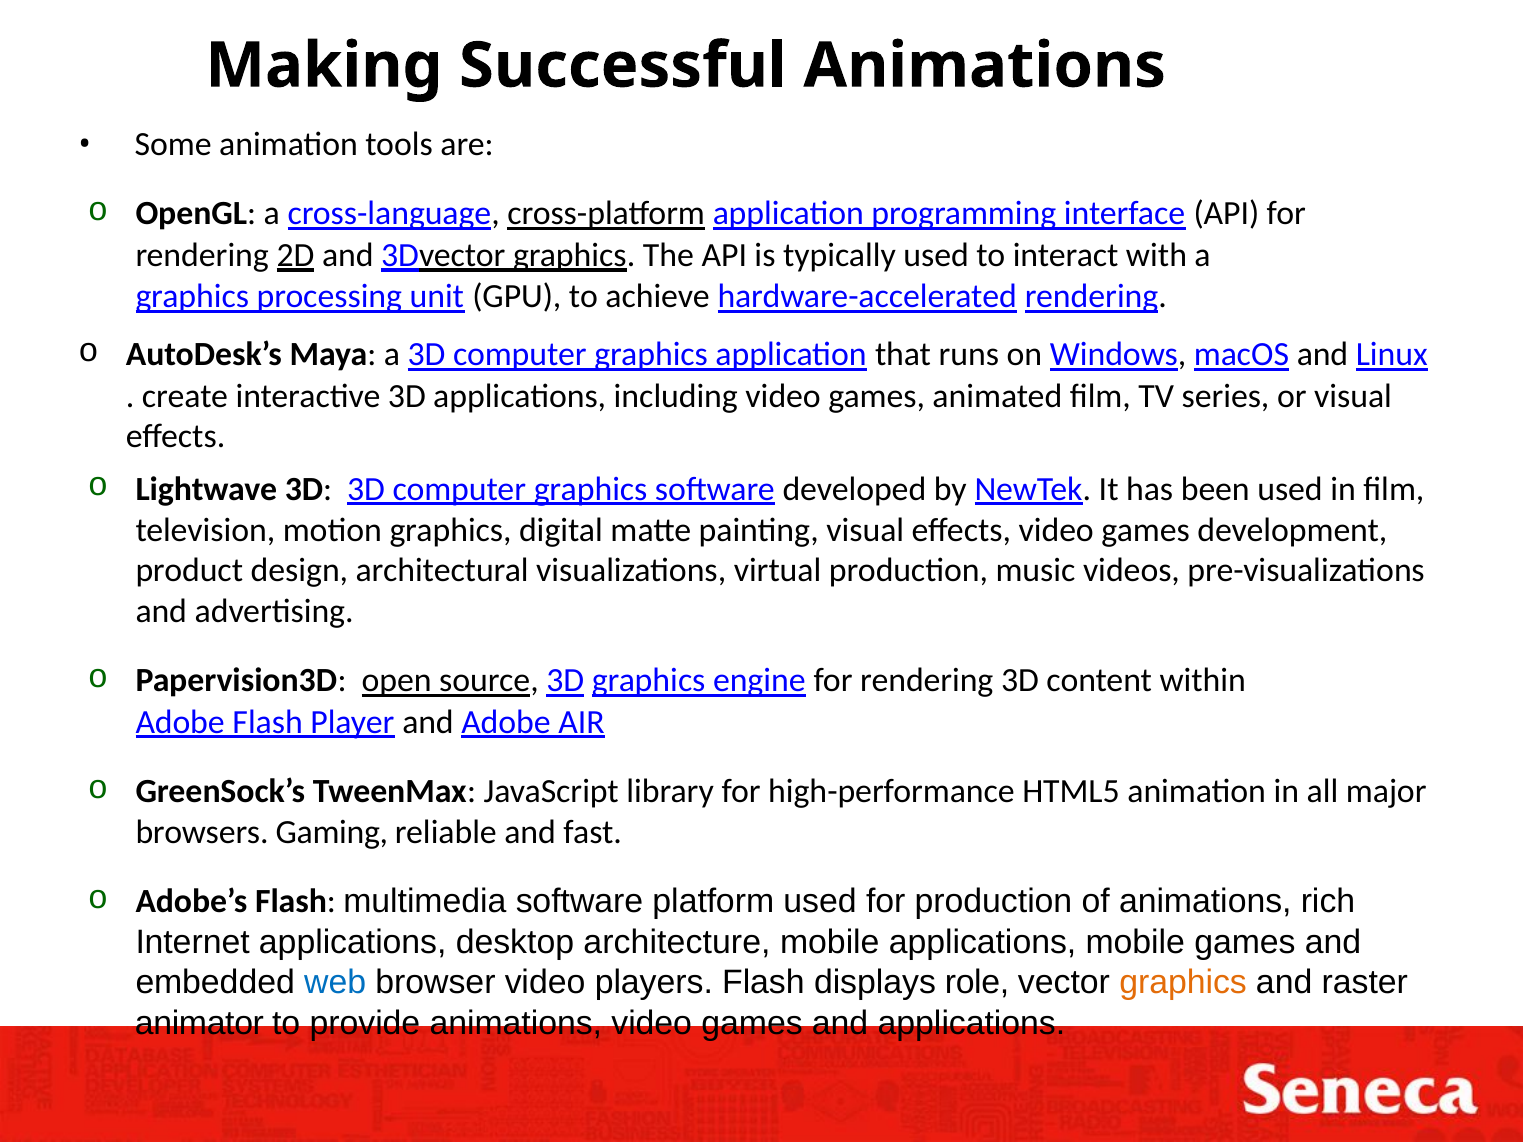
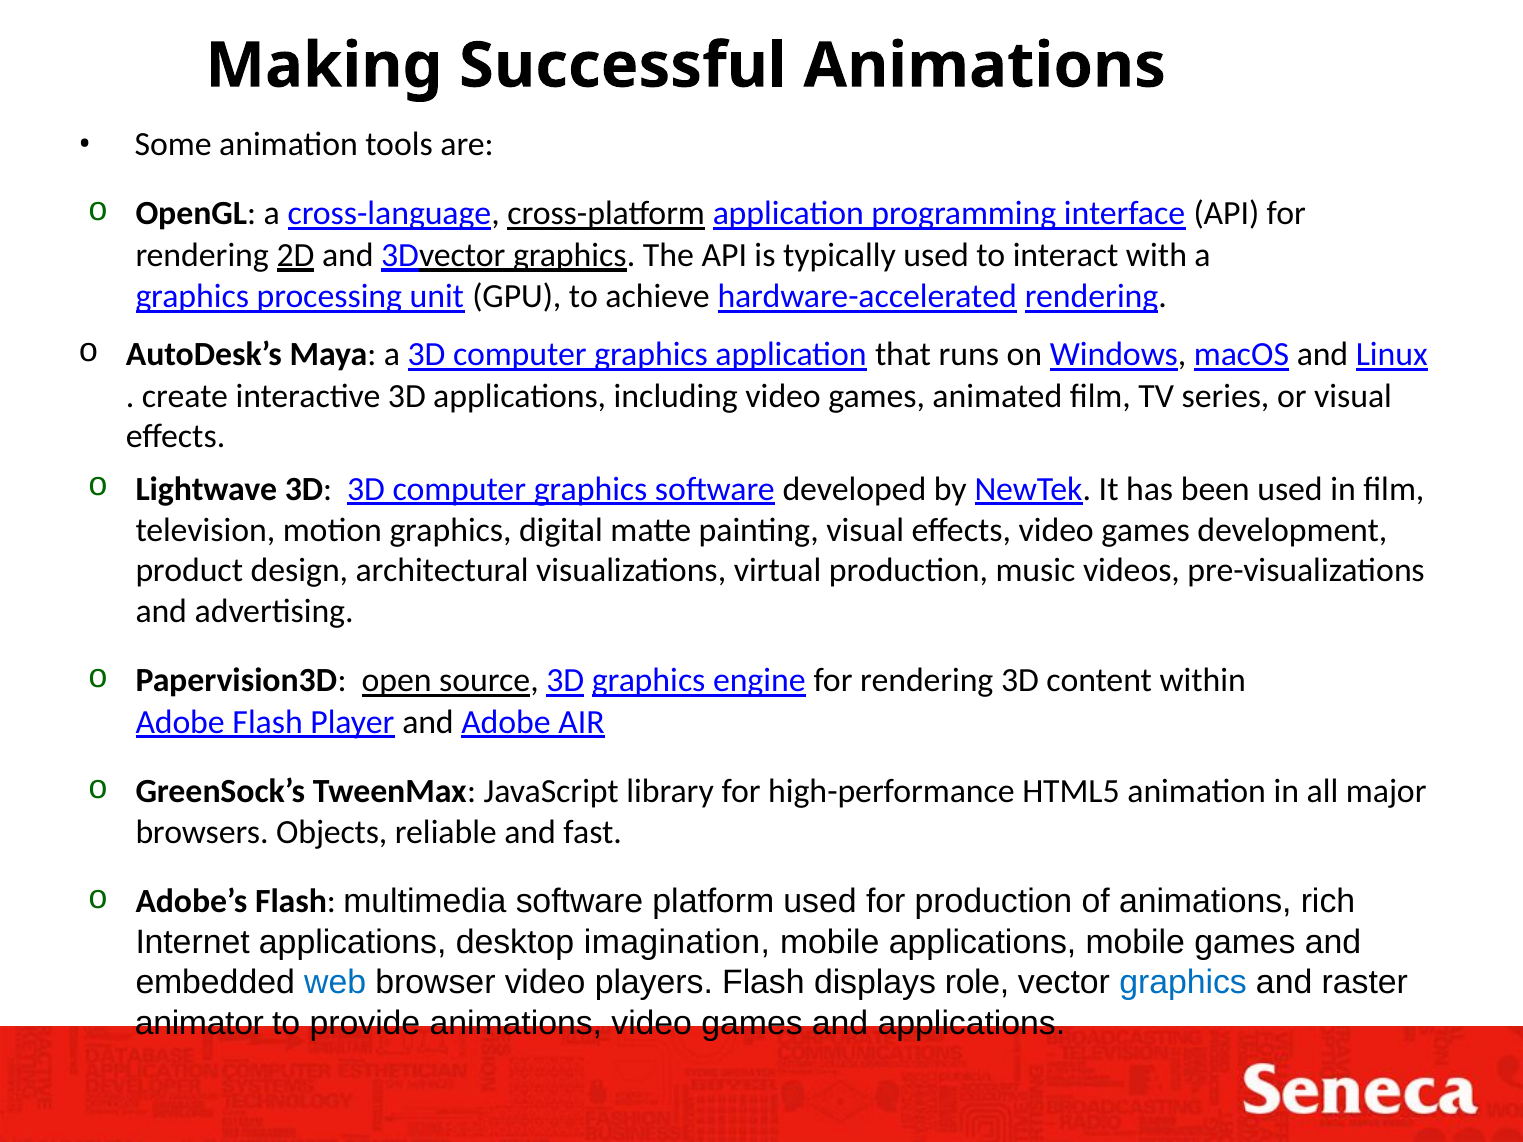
Gaming: Gaming -> Objects
architecture: architecture -> imagination
graphics at (1183, 983) colour: orange -> blue
